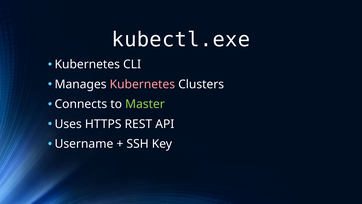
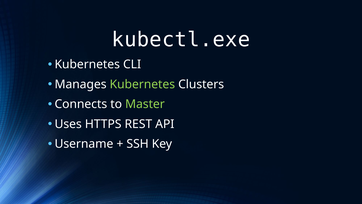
Kubernetes at (142, 84) colour: pink -> light green
